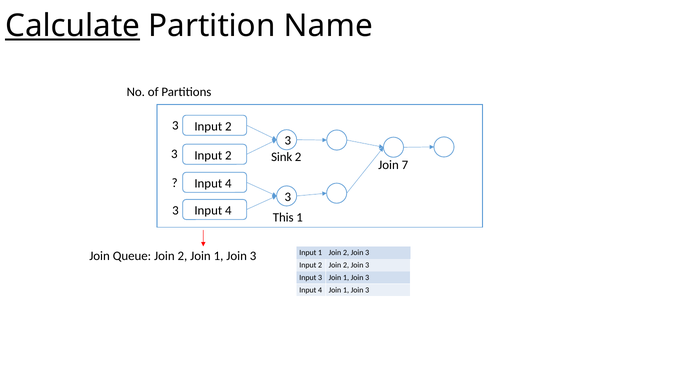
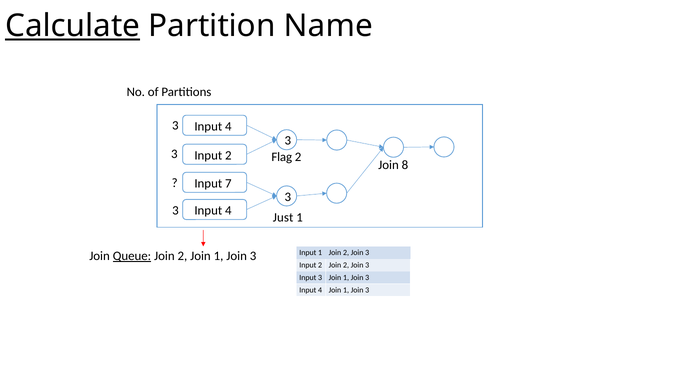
2 at (228, 127): 2 -> 4
Sink: Sink -> Flag
7: 7 -> 8
4 at (228, 184): 4 -> 7
This: This -> Just
Queue underline: none -> present
